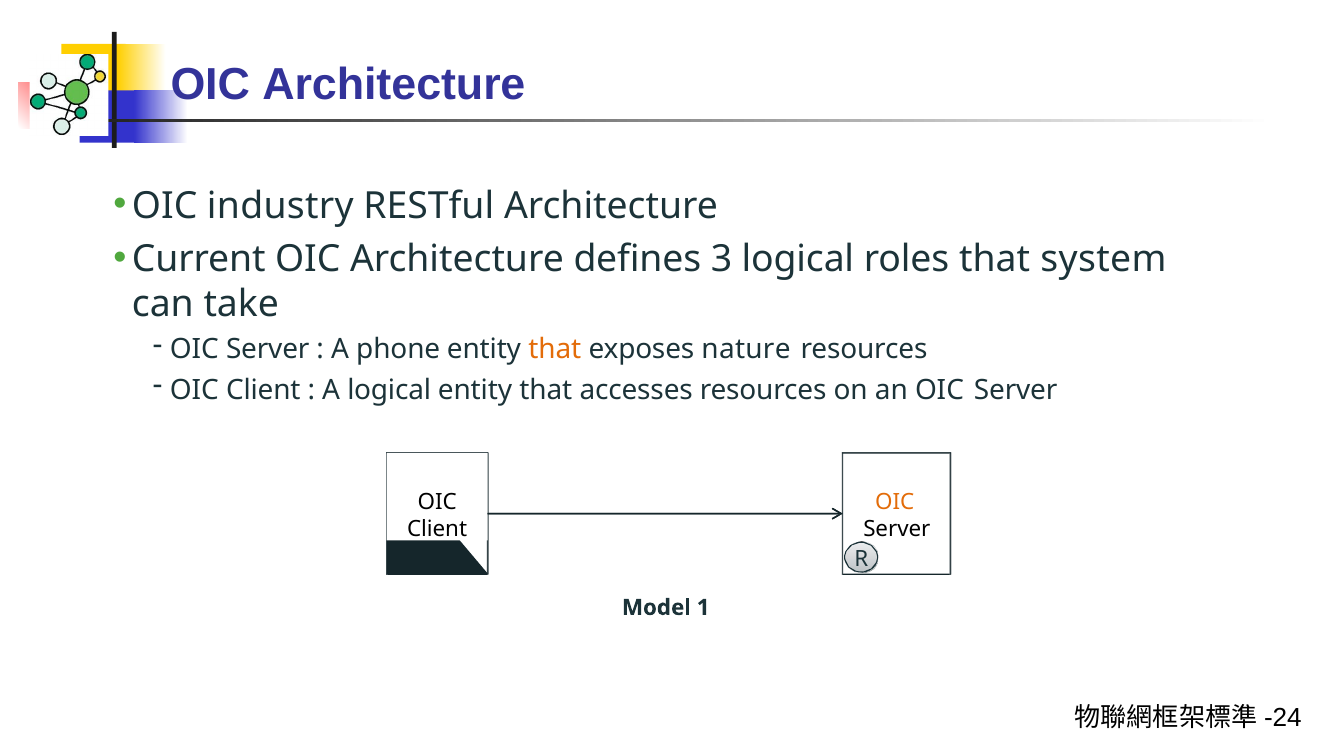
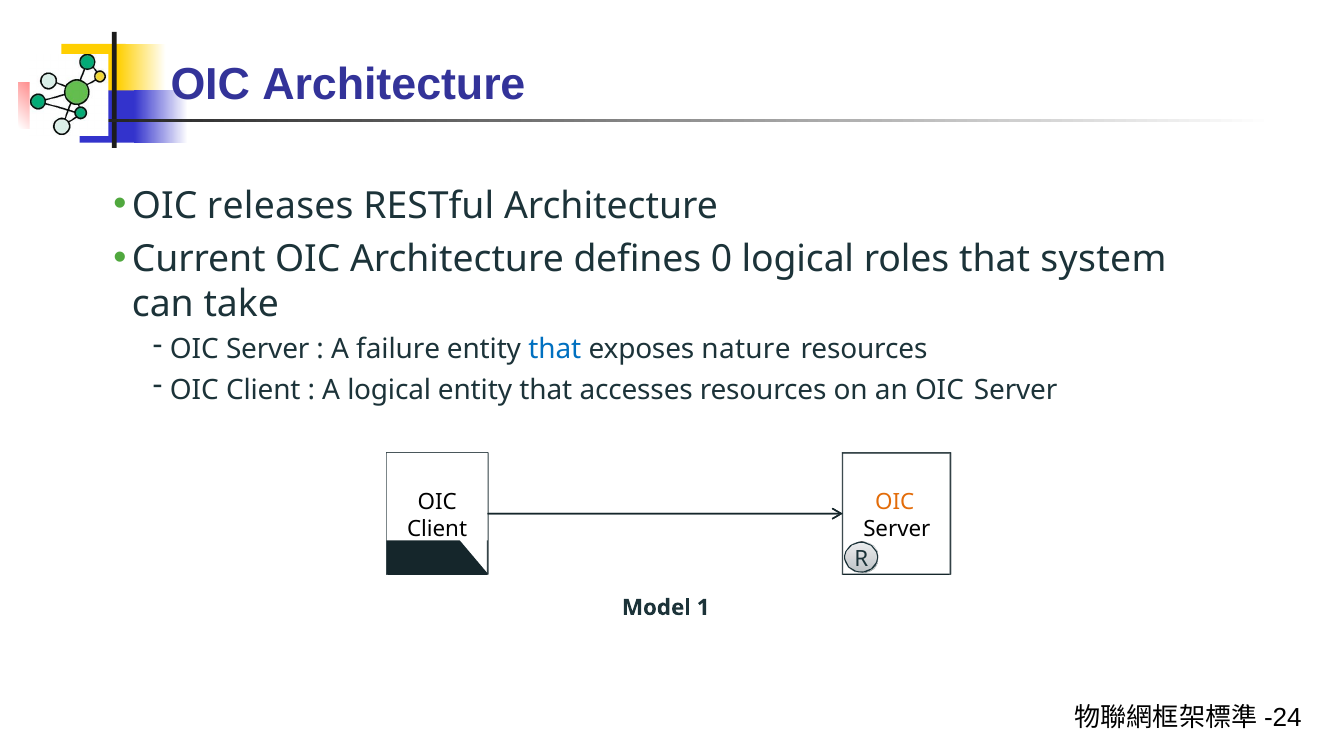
industry: industry -> releases
3: 3 -> 0
phone: phone -> failure
that at (555, 349) colour: orange -> blue
